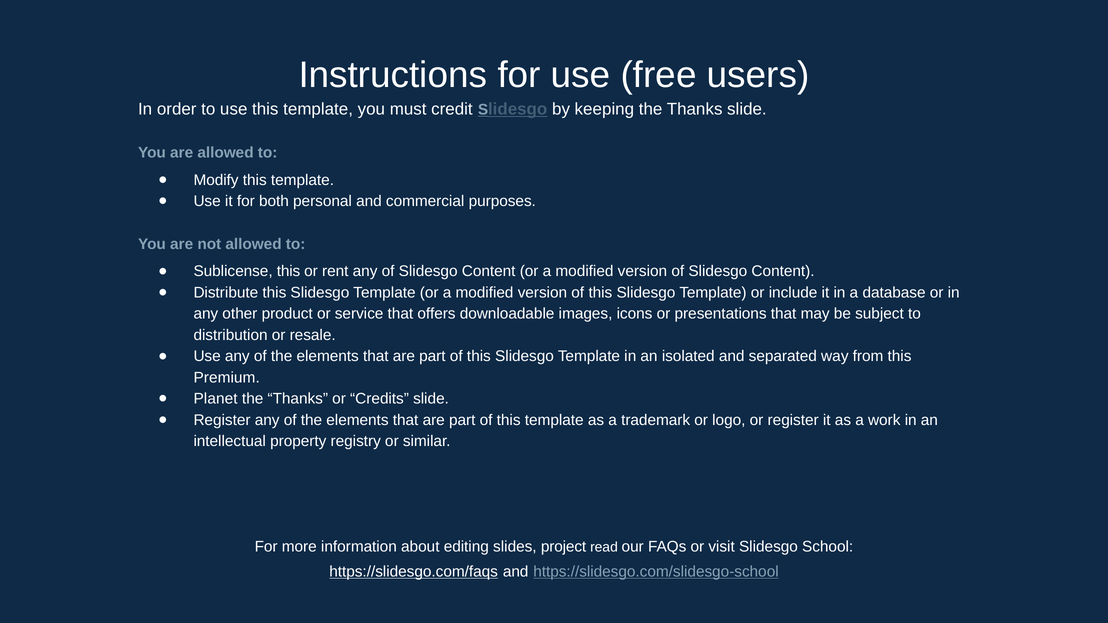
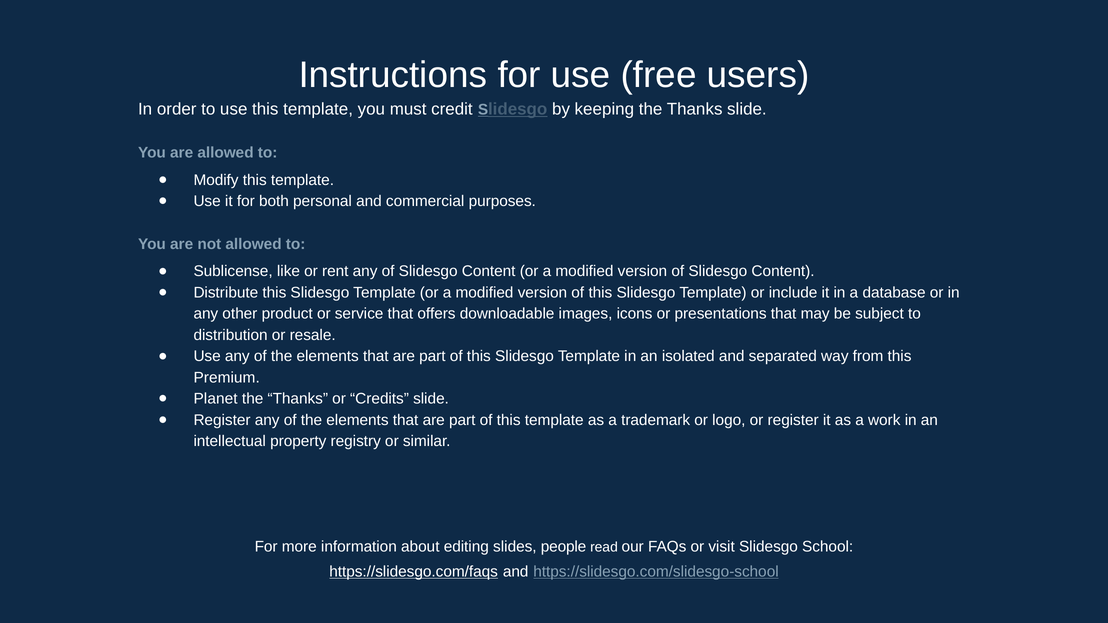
Sublicense this: this -> like
project: project -> people
